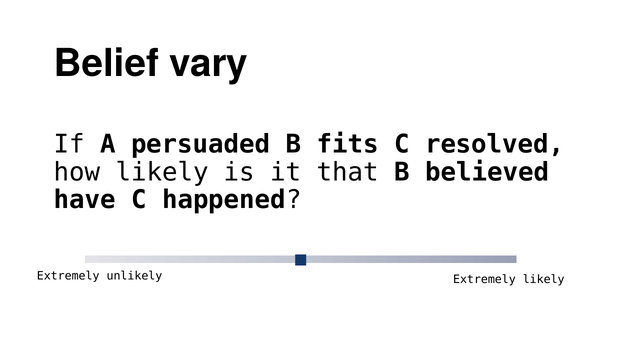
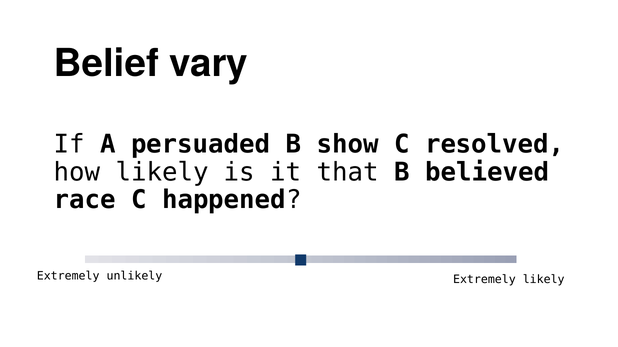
fits: fits -> show
have: have -> race
